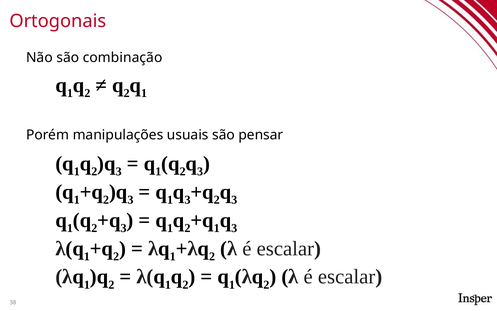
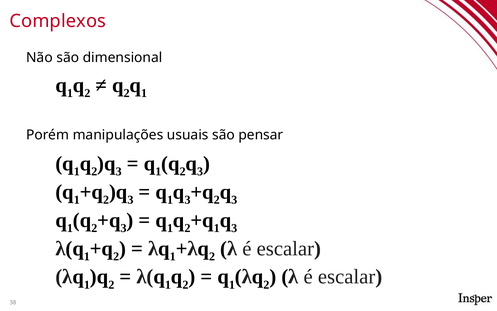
Ortogonais: Ortogonais -> Complexos
combinação: combinação -> dimensional
